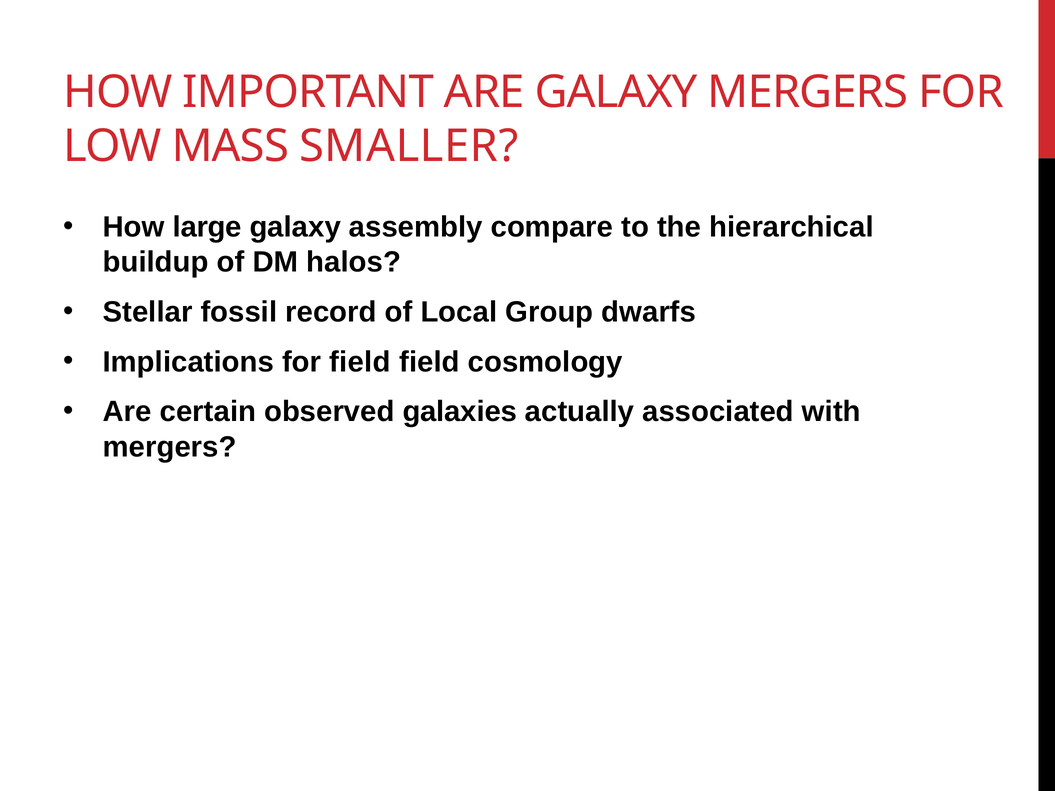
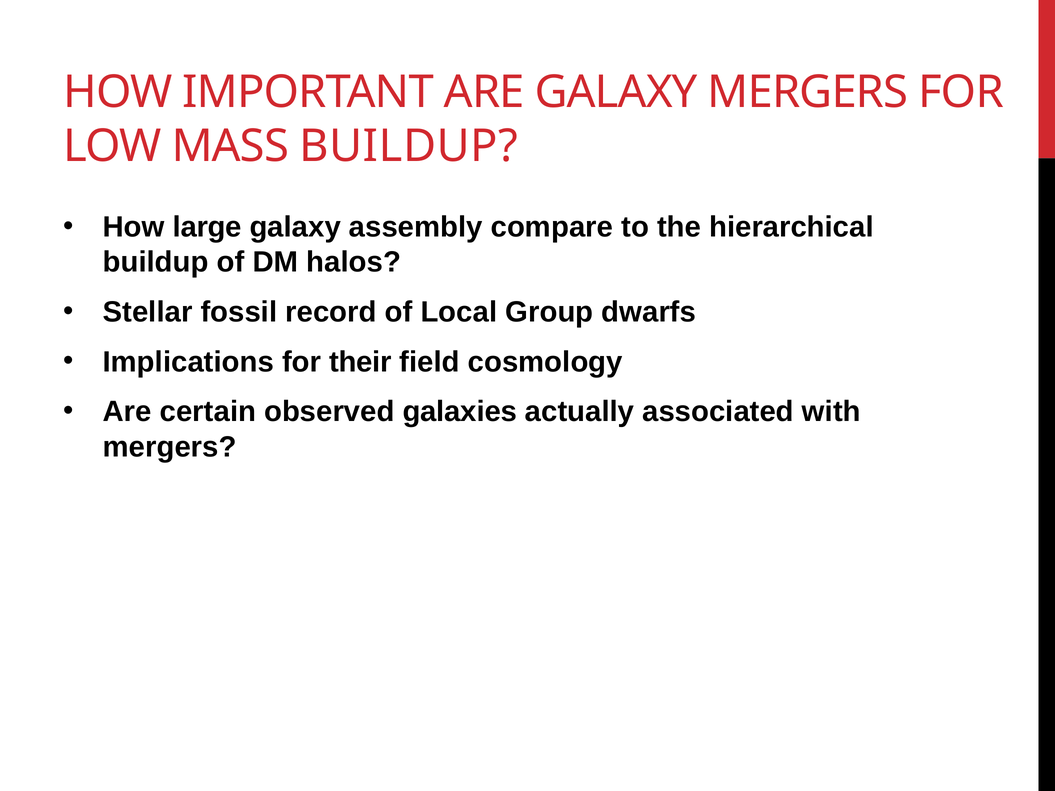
MASS SMALLER: SMALLER -> BUILDUP
for field: field -> their
